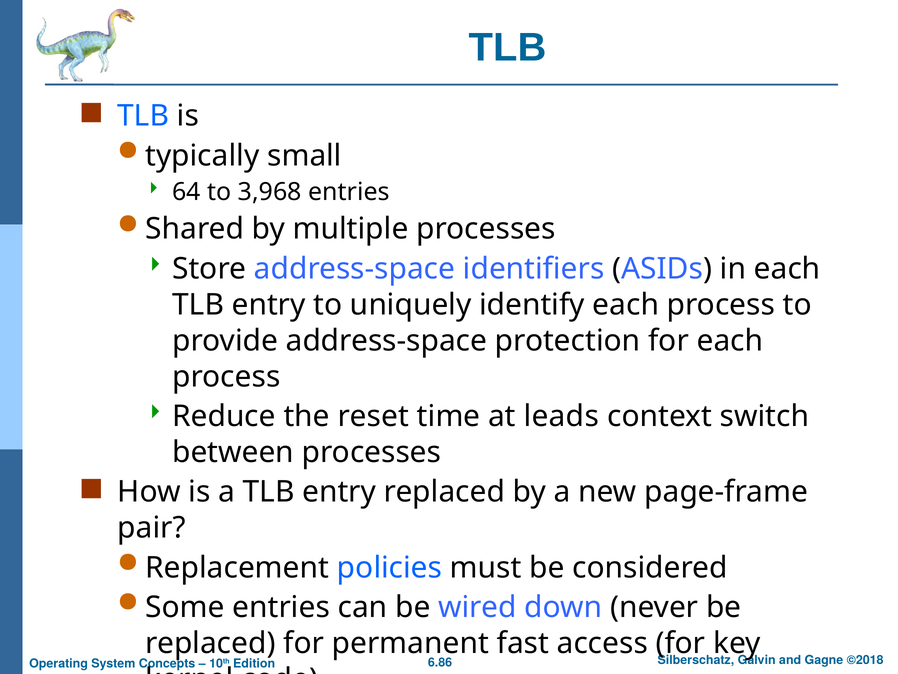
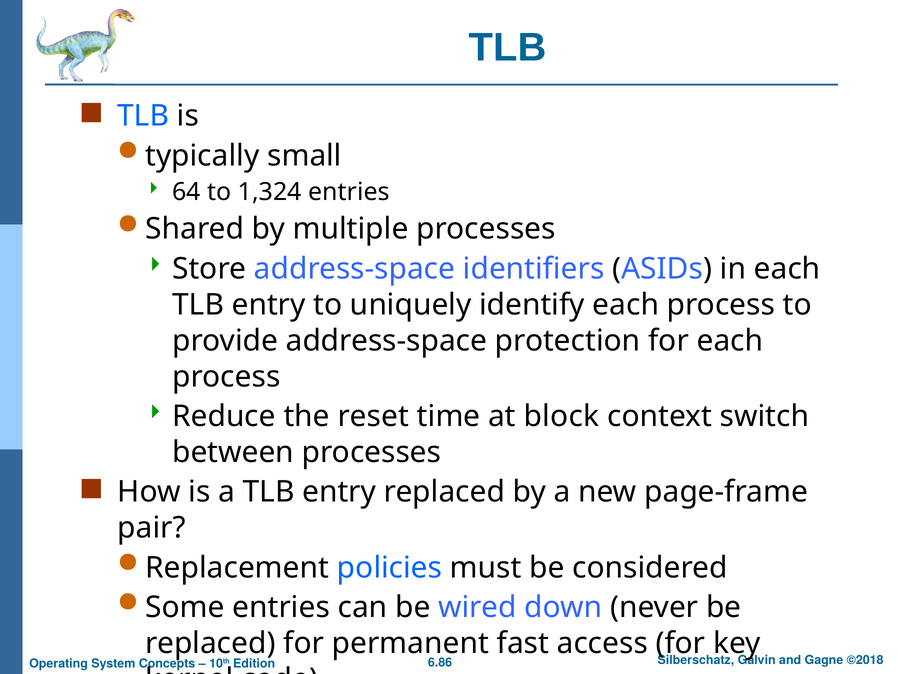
3,968: 3,968 -> 1,324
leads: leads -> block
